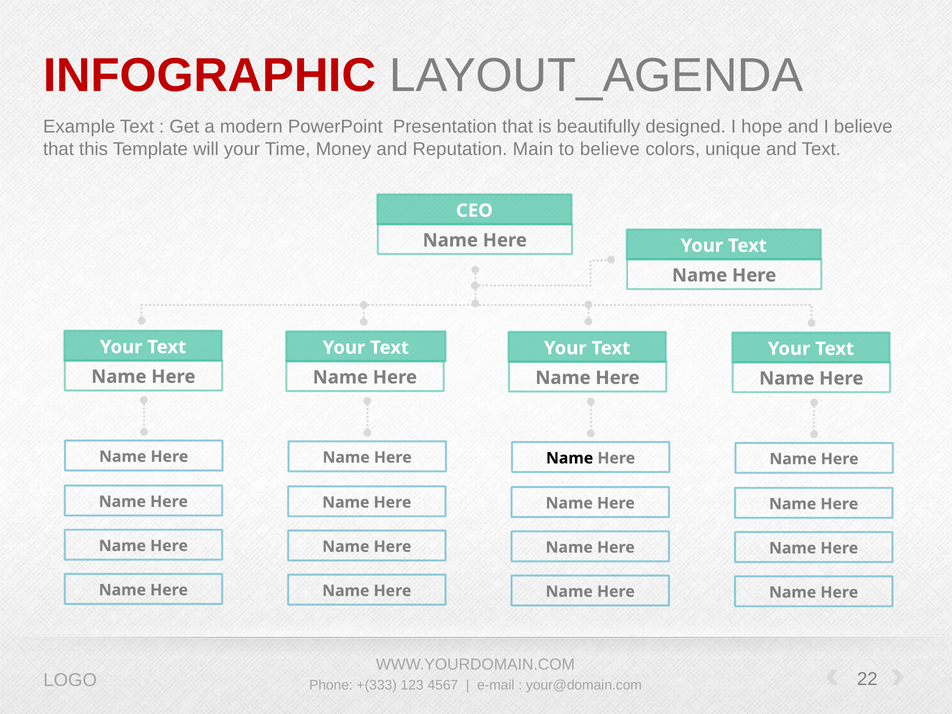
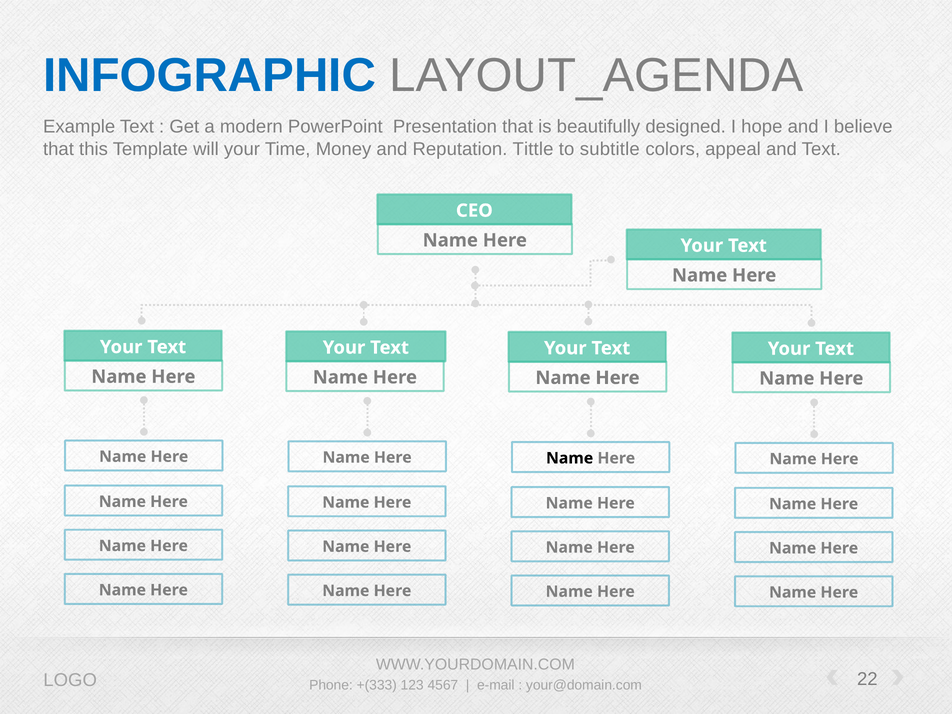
INFOGRAPHIC colour: red -> blue
Main: Main -> Tittle
to believe: believe -> subtitle
unique: unique -> appeal
